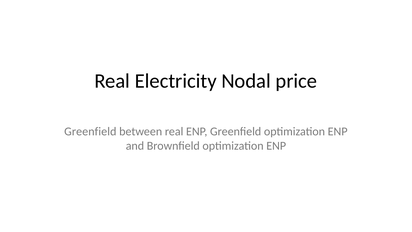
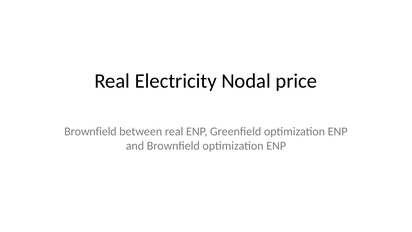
Greenfield at (90, 131): Greenfield -> Brownfield
